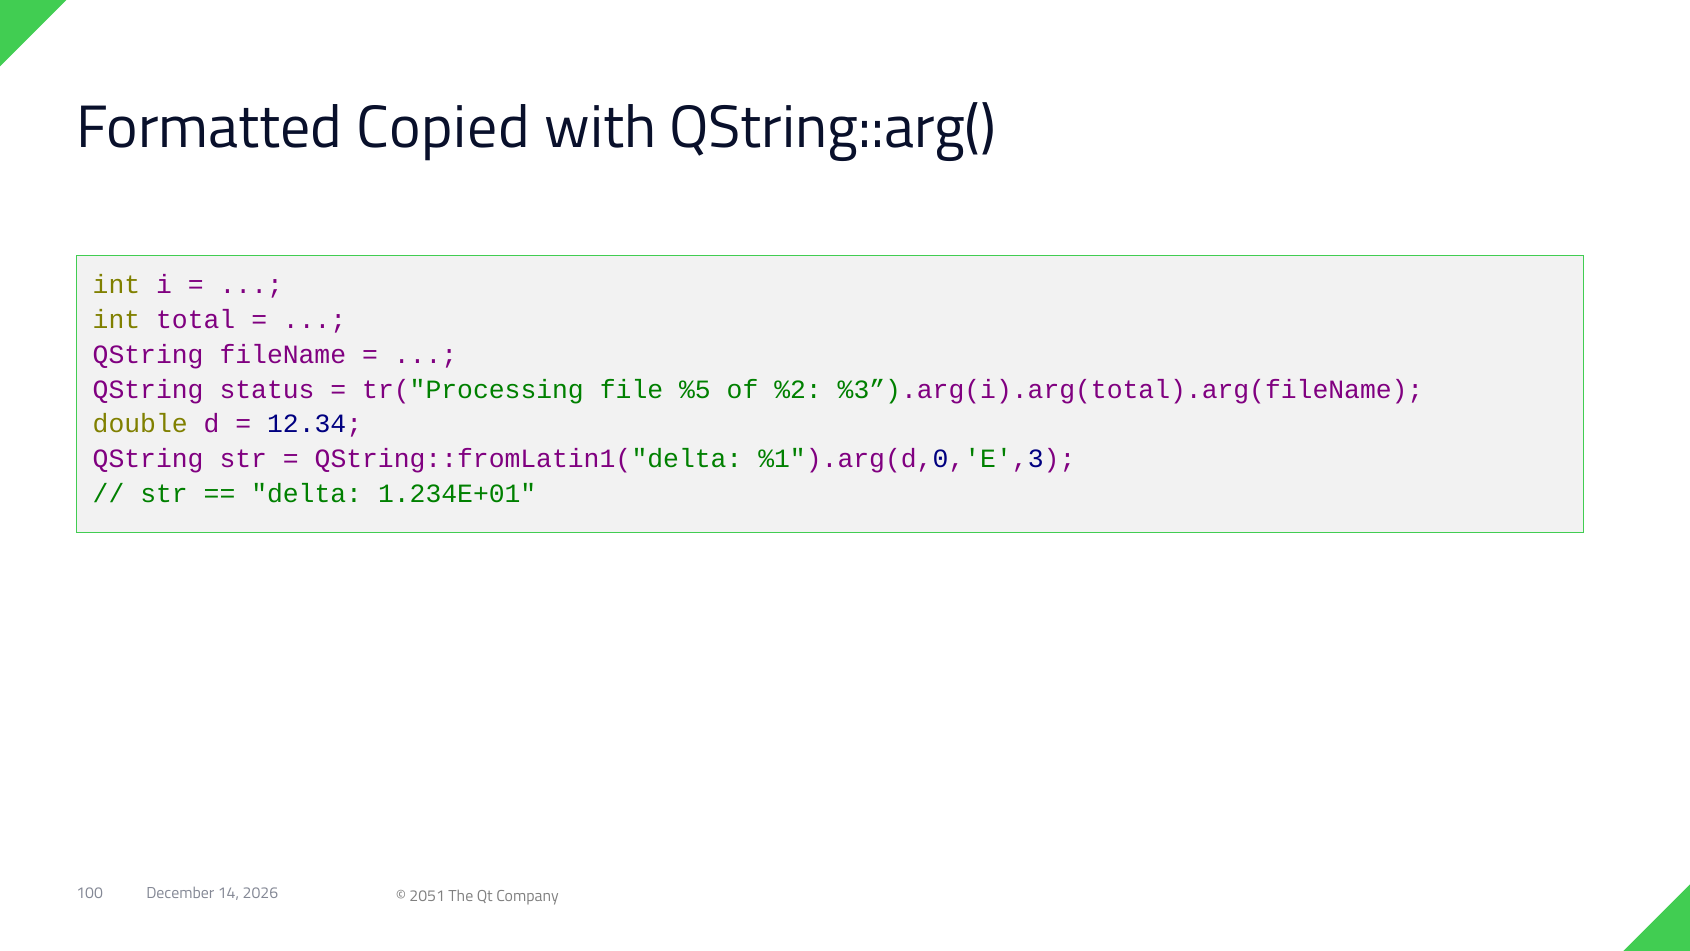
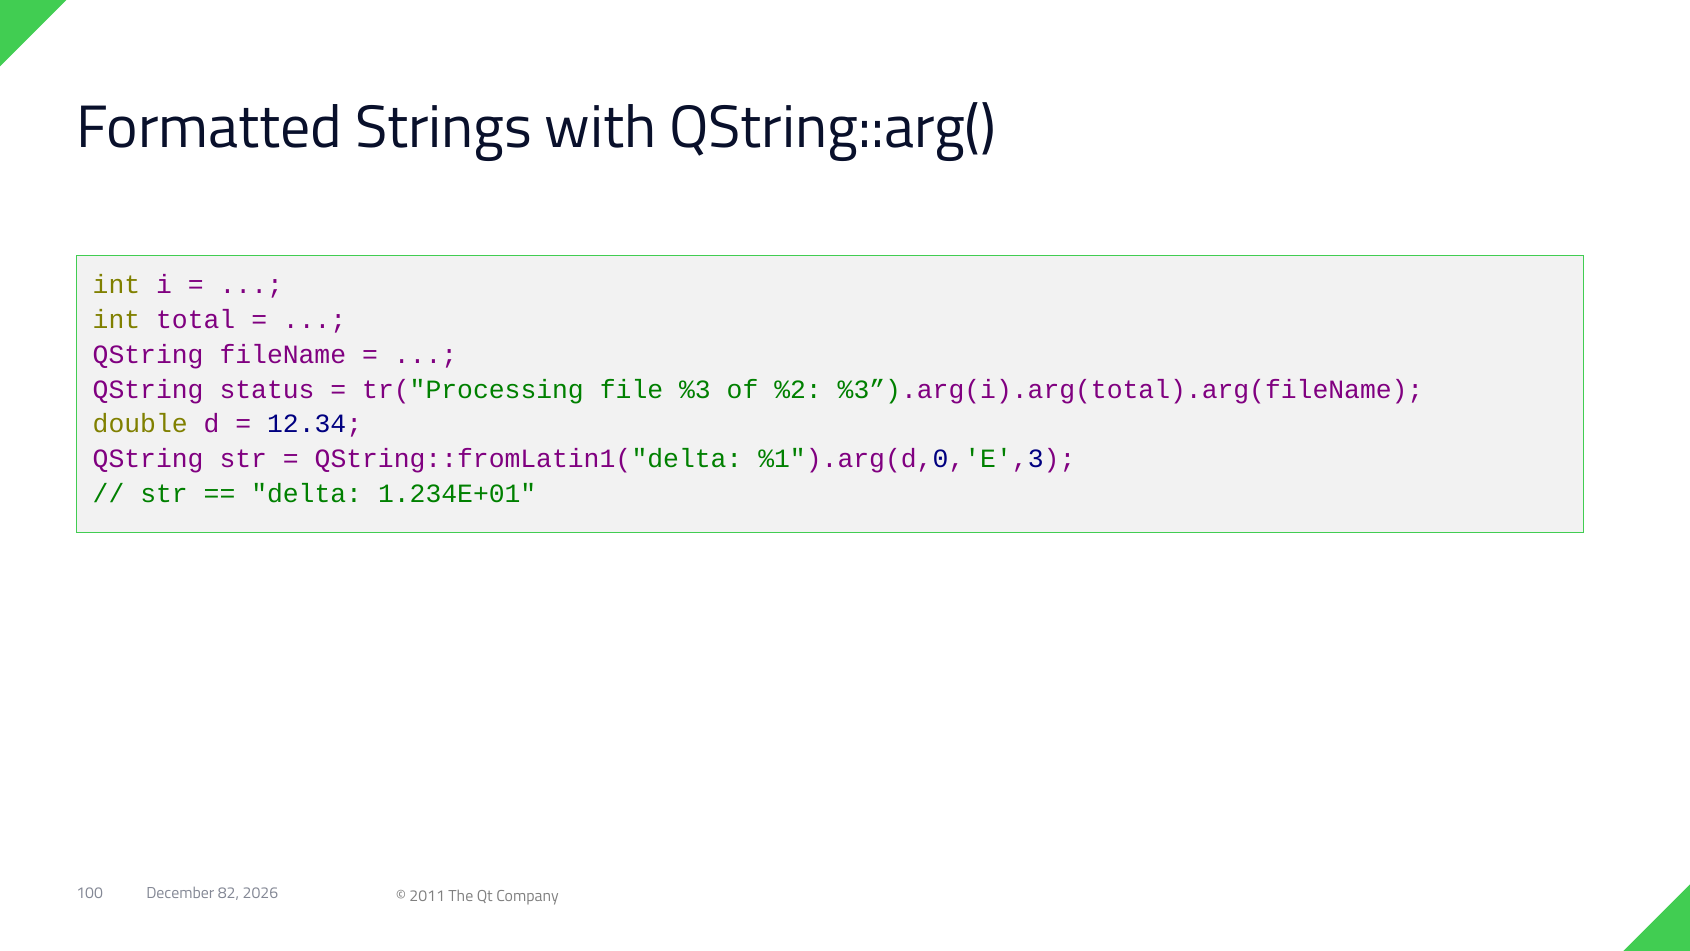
Formatted Copied: Copied -> Strings
%5: %5 -> %3
14: 14 -> 82
2051: 2051 -> 2011
